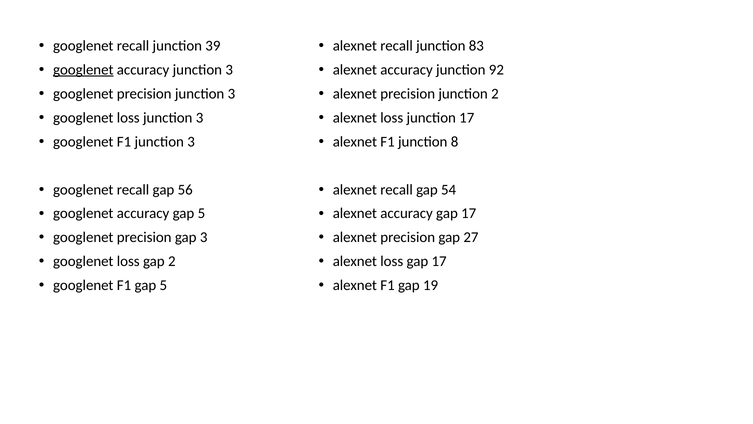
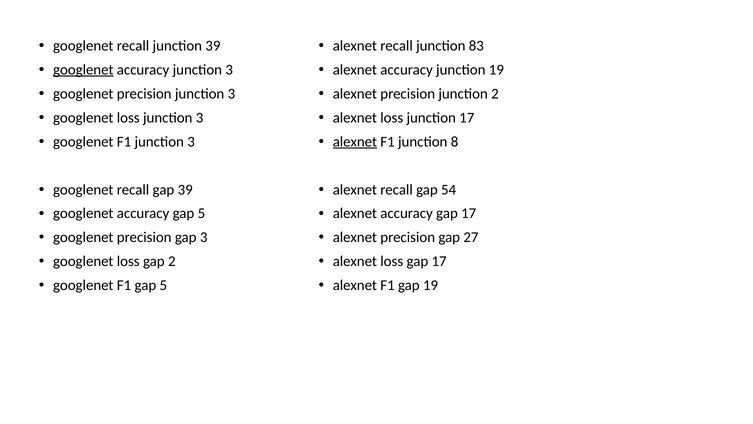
junction 92: 92 -> 19
alexnet at (355, 142) underline: none -> present
gap 56: 56 -> 39
